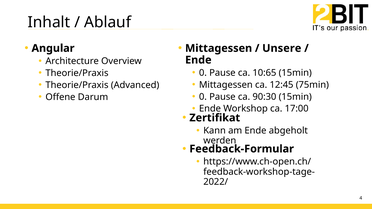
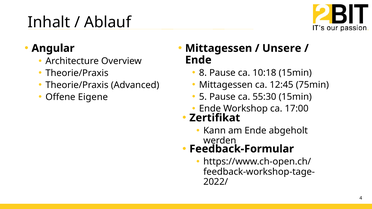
0 at (203, 73): 0 -> 8
10:65: 10:65 -> 10:18
0 at (203, 97): 0 -> 5
90:30: 90:30 -> 55:30
Darum: Darum -> Eigene
